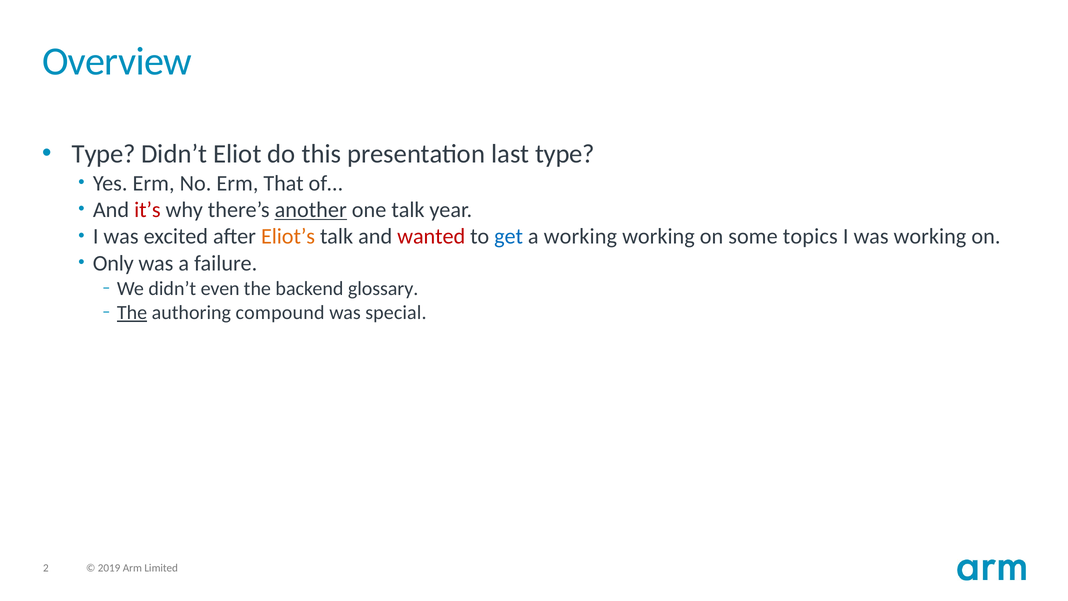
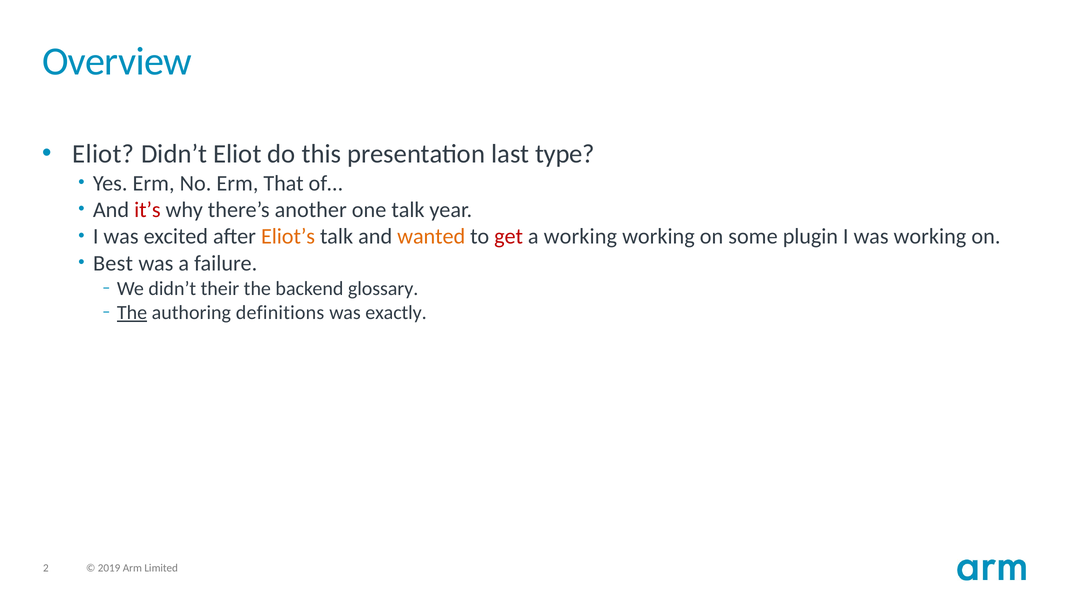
Type at (104, 154): Type -> Eliot
another underline: present -> none
wanted colour: red -> orange
get colour: blue -> red
topics: topics -> plugin
Only: Only -> Best
even: even -> their
compound: compound -> definitions
special: special -> exactly
